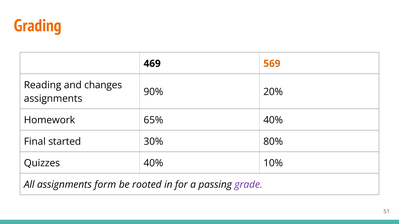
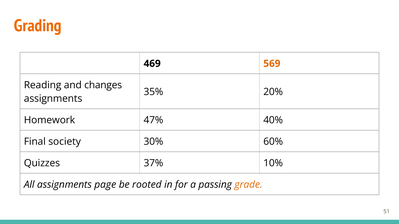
90%: 90% -> 35%
65%: 65% -> 47%
started: started -> society
80%: 80% -> 60%
Quizzes 40%: 40% -> 37%
form: form -> page
grade colour: purple -> orange
